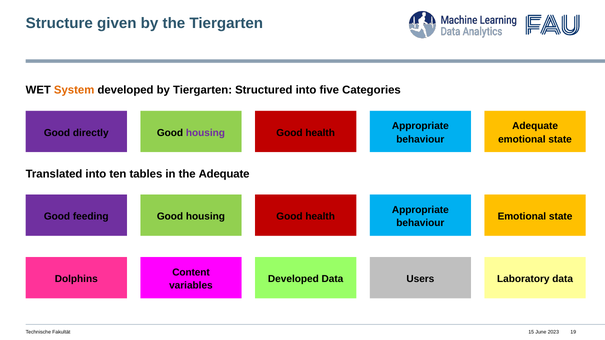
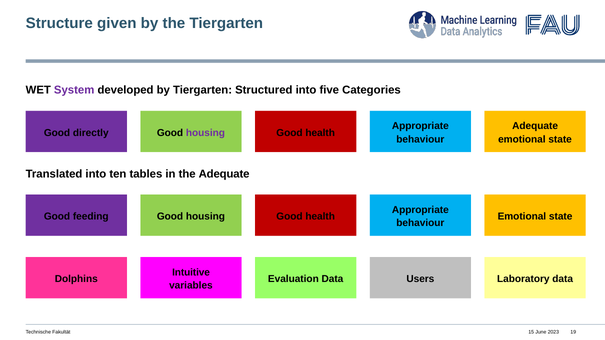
System colour: orange -> purple
Content: Content -> Intuitive
Developed at (293, 279): Developed -> Evaluation
